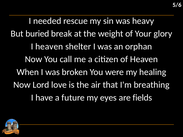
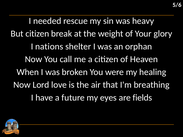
But buried: buried -> citizen
I heaven: heaven -> nations
